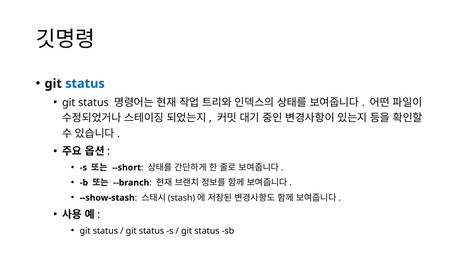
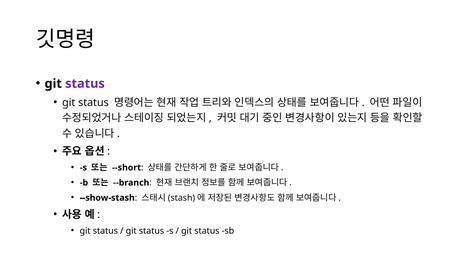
status at (85, 84) colour: blue -> purple
